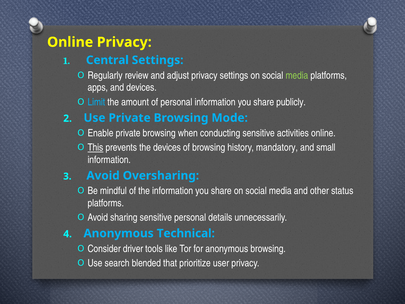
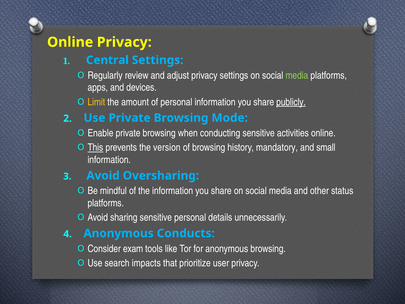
Limit colour: light blue -> yellow
publicly underline: none -> present
the devices: devices -> version
Technical: Technical -> Conducts
driver: driver -> exam
blended: blended -> impacts
